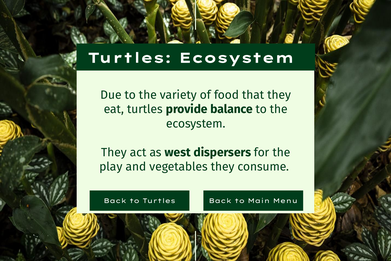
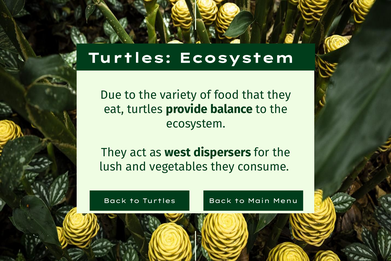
play: play -> lush
